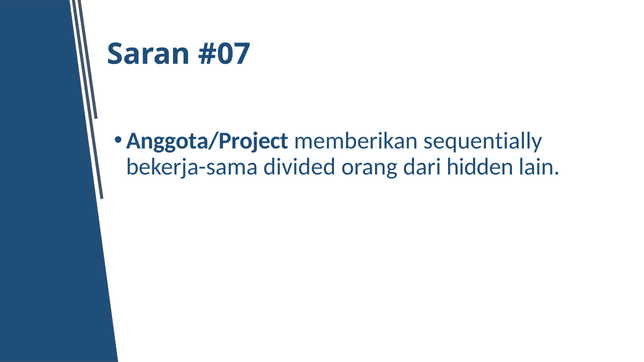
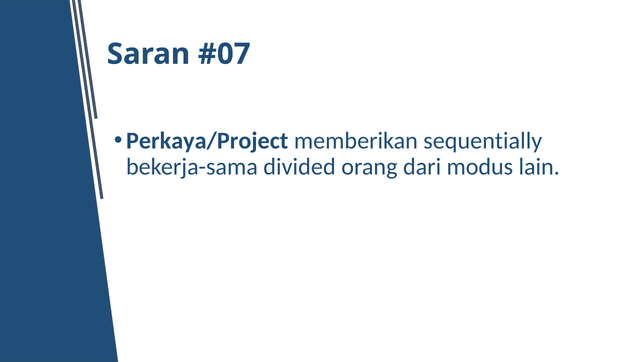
Anggota/Project: Anggota/Project -> Perkaya/Project
hidden: hidden -> modus
